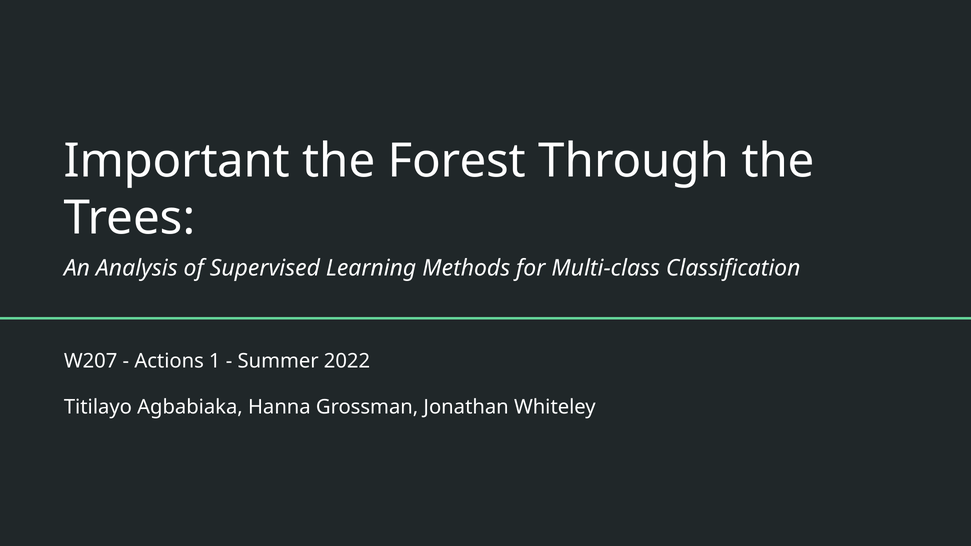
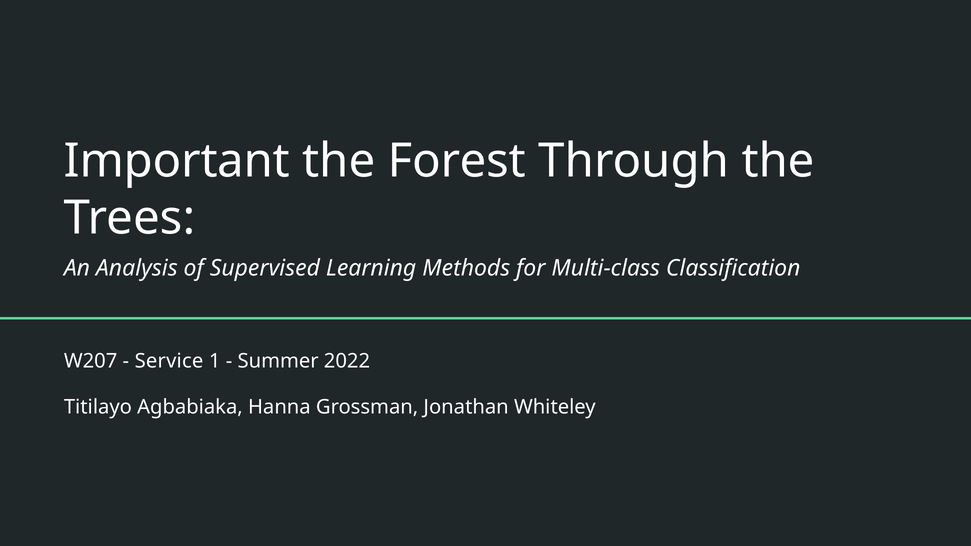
Actions: Actions -> Service
